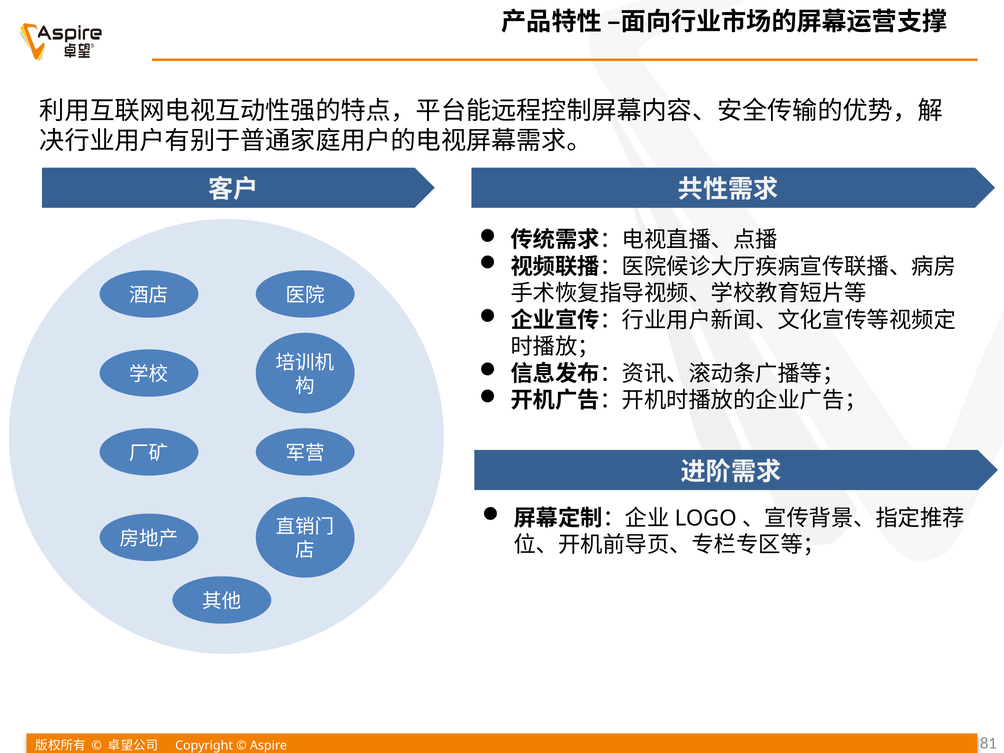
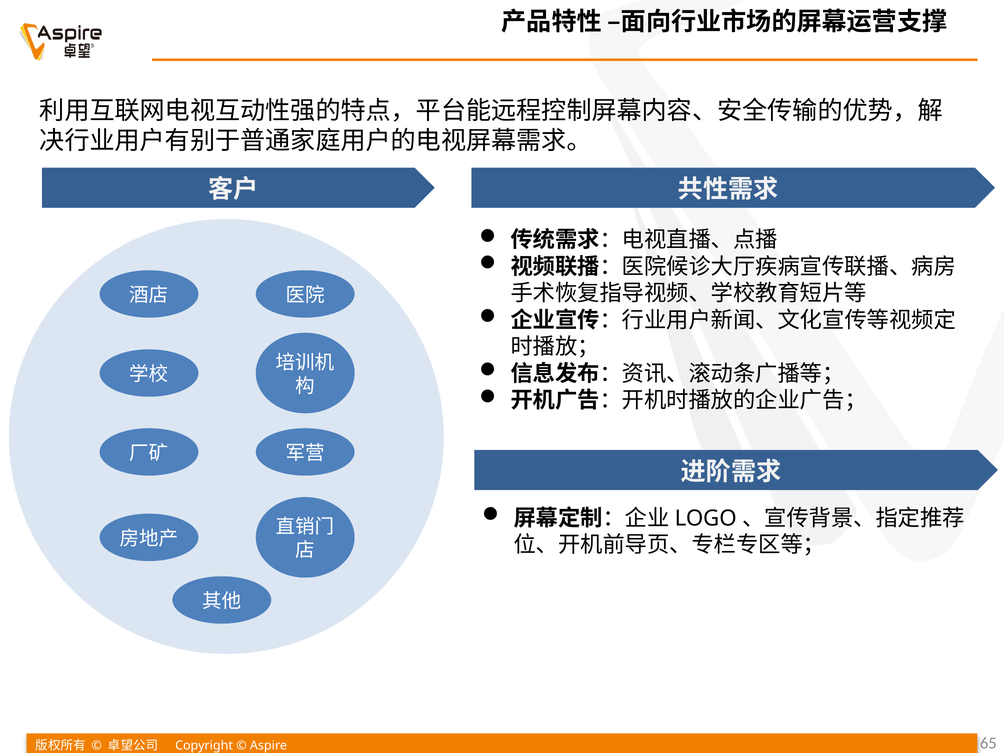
81: 81 -> 65
